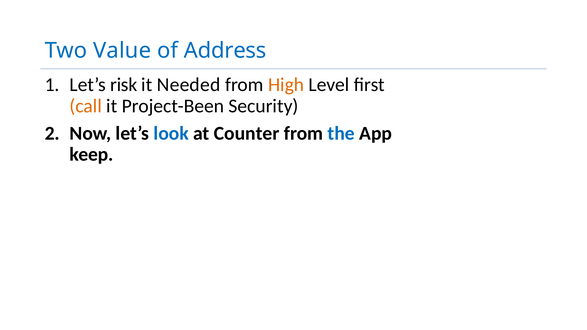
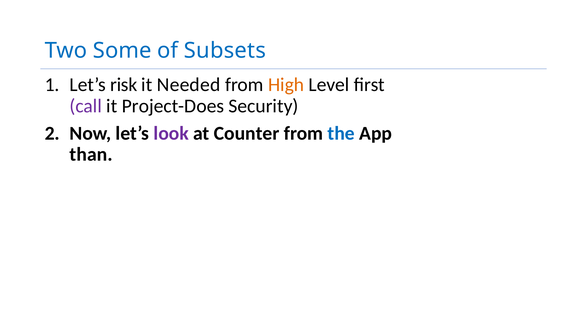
Value: Value -> Some
Address: Address -> Subsets
call colour: orange -> purple
Project-Been: Project-Been -> Project-Does
look colour: blue -> purple
keep: keep -> than
